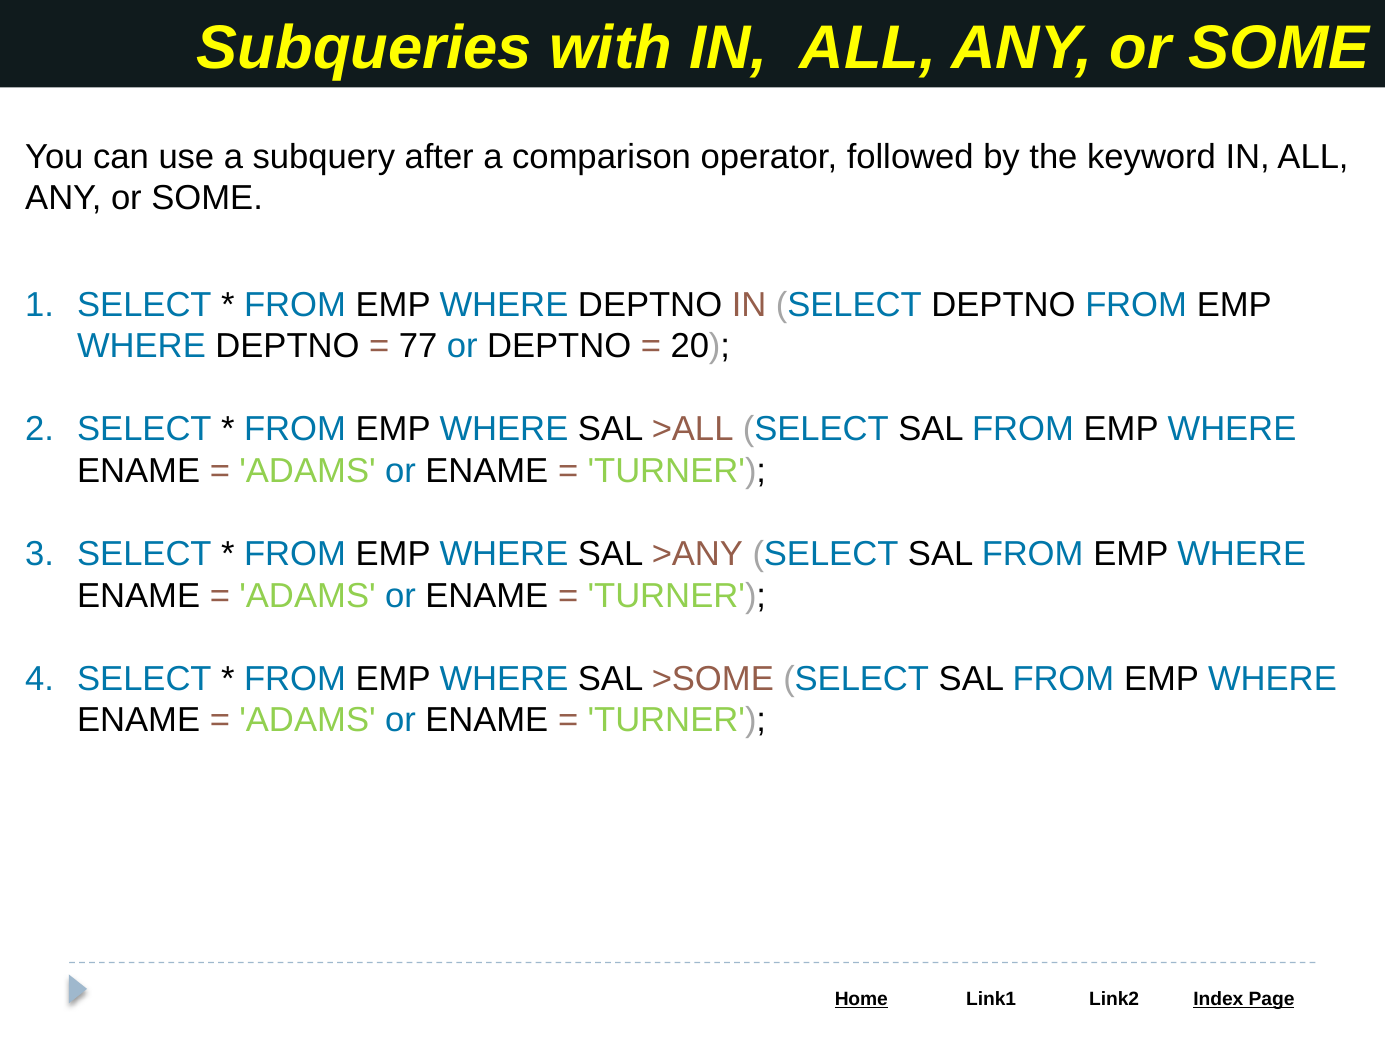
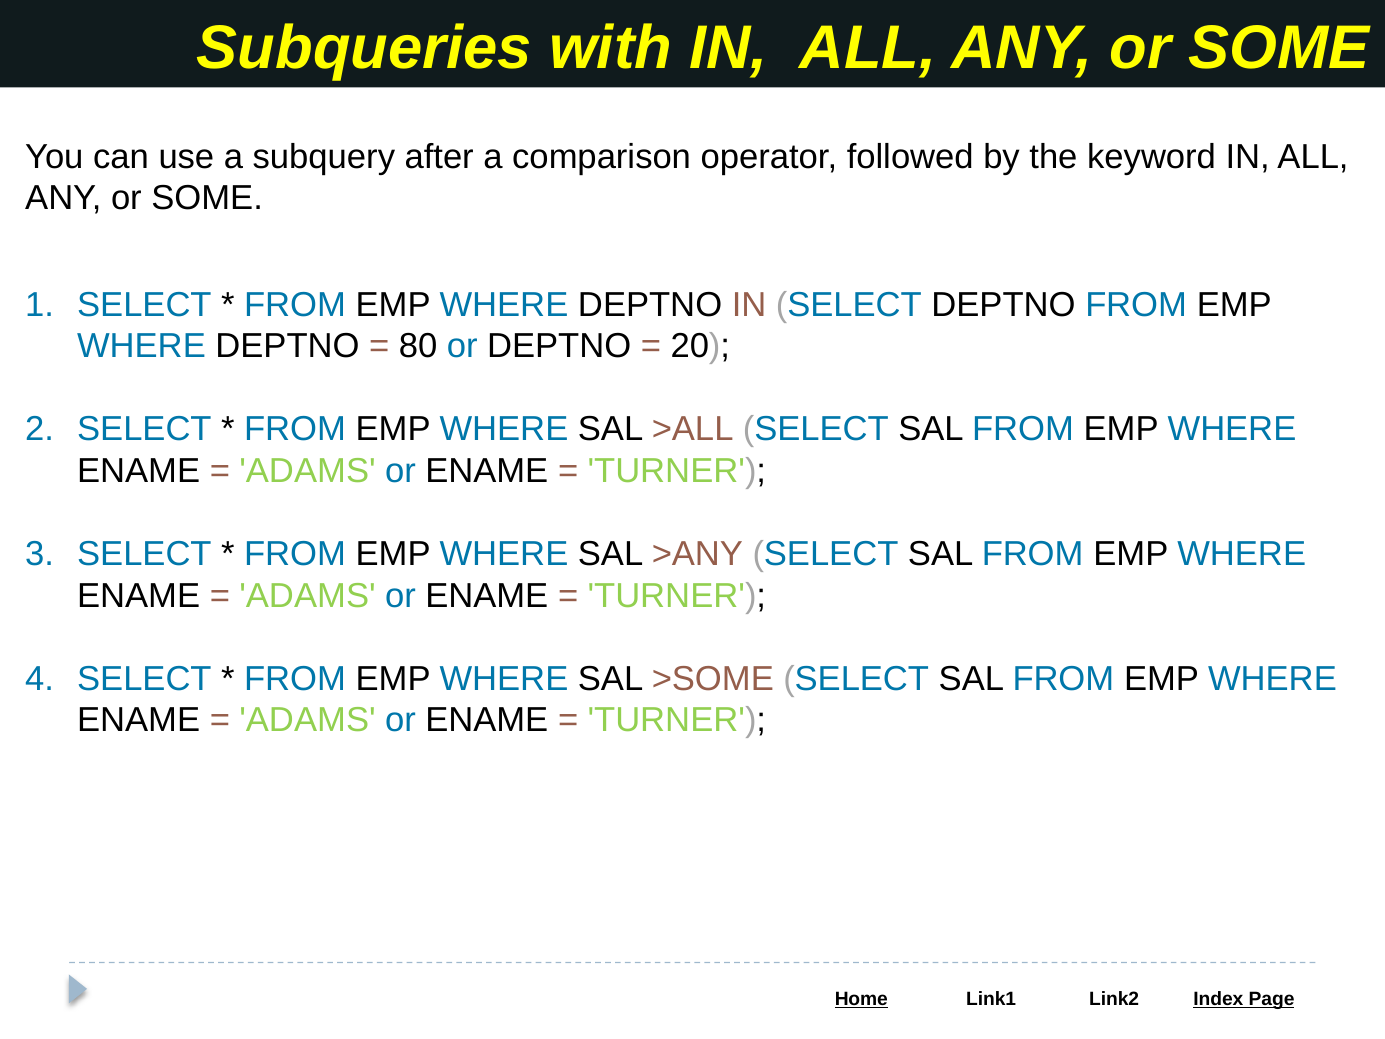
77: 77 -> 80
